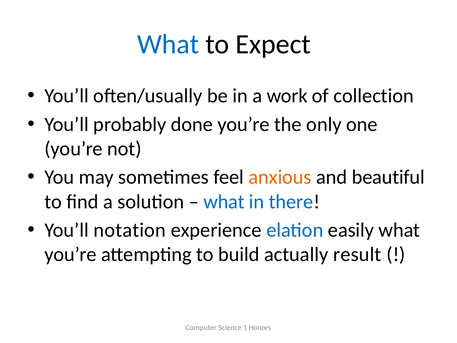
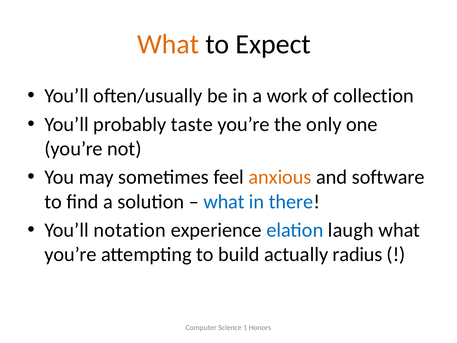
What at (168, 44) colour: blue -> orange
done: done -> taste
beautiful: beautiful -> software
easily: easily -> laugh
result: result -> radius
